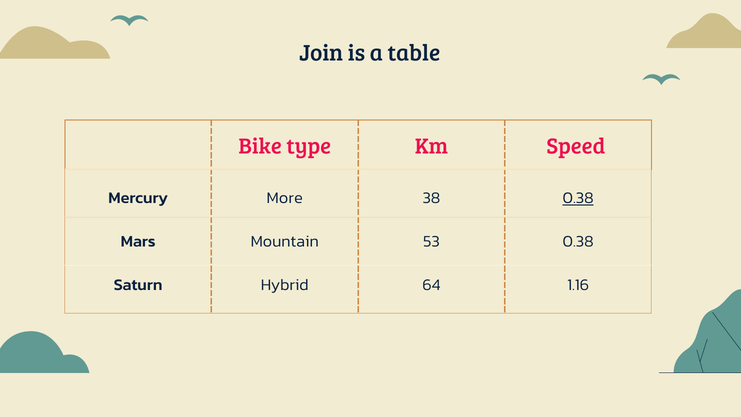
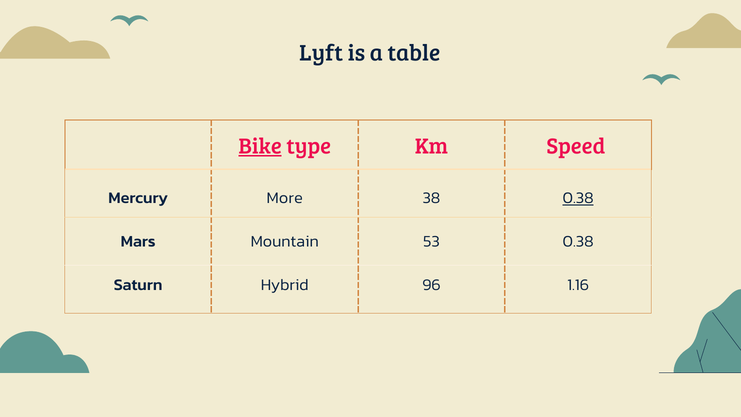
Join: Join -> Lyft
Bike underline: none -> present
64: 64 -> 96
